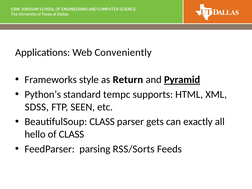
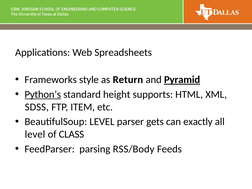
Conveniently: Conveniently -> Spreadsheets
Python’s underline: none -> present
tempc: tempc -> height
SEEN: SEEN -> ITEM
BeautifulSoup CLASS: CLASS -> LEVEL
hello at (35, 134): hello -> level
RSS/Sorts: RSS/Sorts -> RSS/Body
